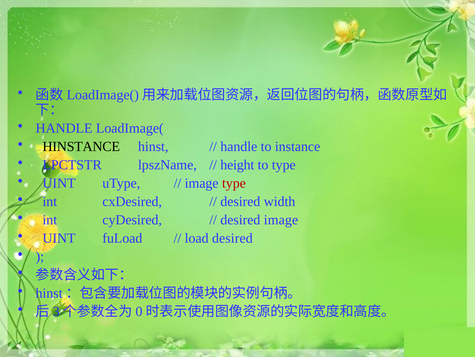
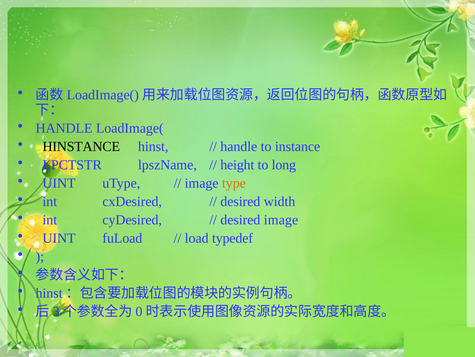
to type: type -> long
type at (234, 183) colour: red -> orange
load desired: desired -> typedef
